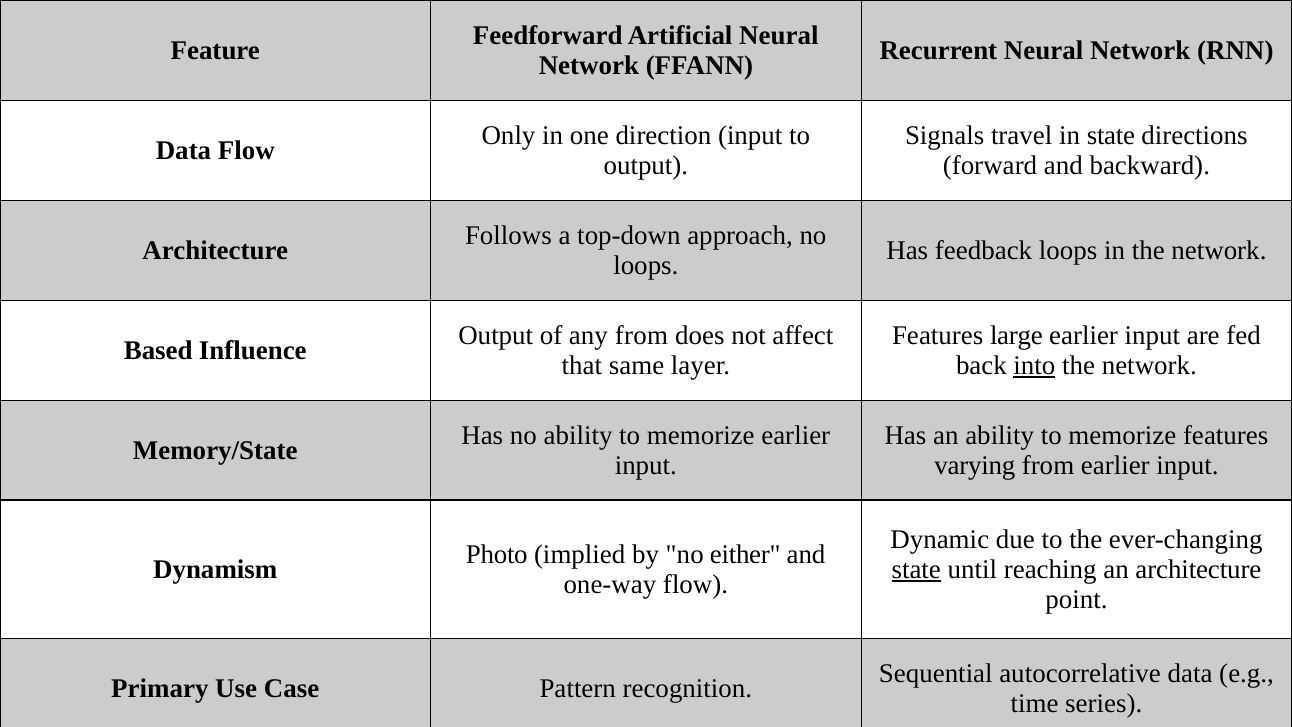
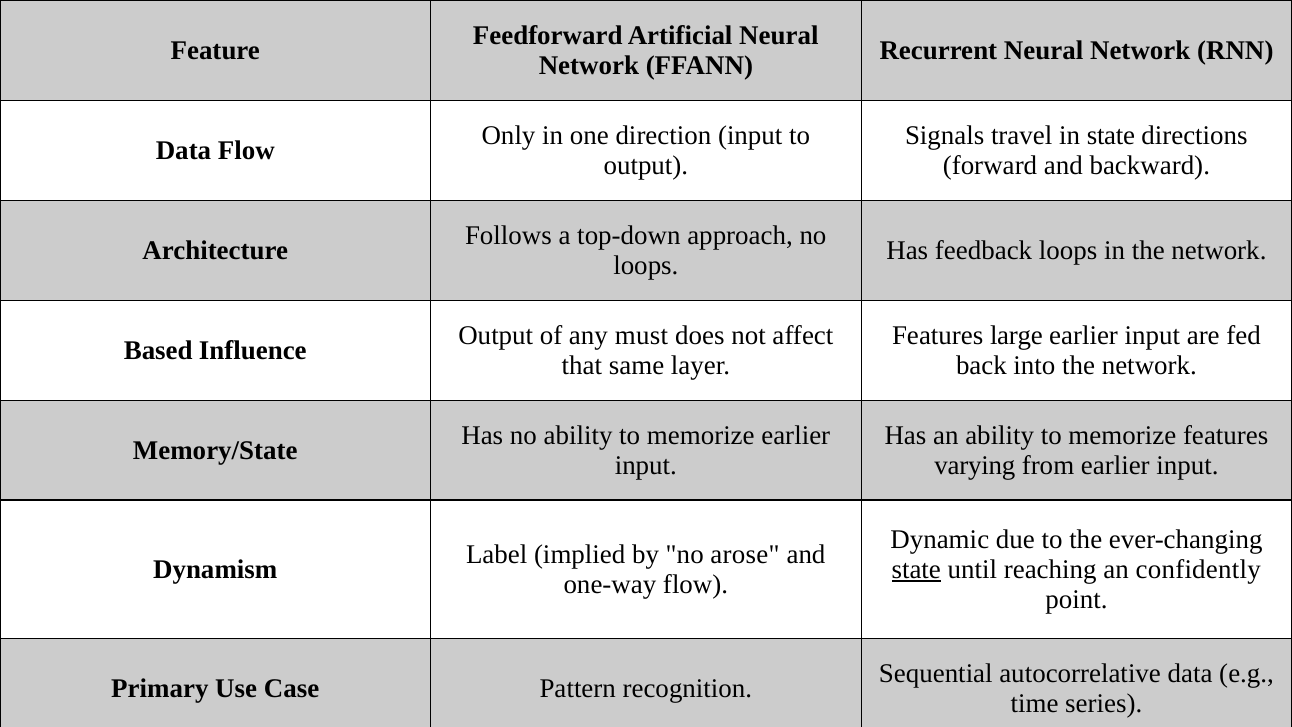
any from: from -> must
into underline: present -> none
Photo: Photo -> Label
either: either -> arose
an architecture: architecture -> confidently
